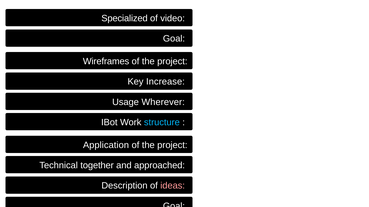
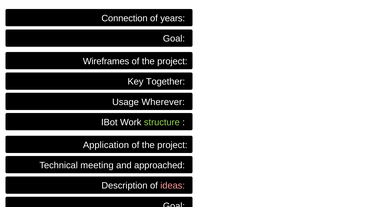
Specialized: Specialized -> Connection
video: video -> years
Increase: Increase -> Together
structure colour: light blue -> light green
together: together -> meeting
